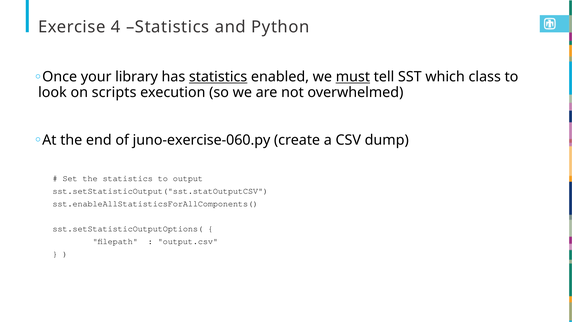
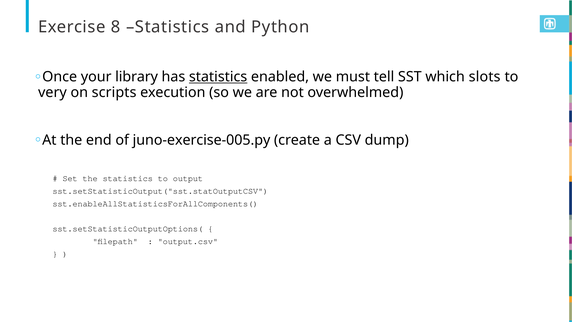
4: 4 -> 8
must underline: present -> none
class: class -> slots
look: look -> very
juno-exercise-060.py: juno-exercise-060.py -> juno-exercise-005.py
